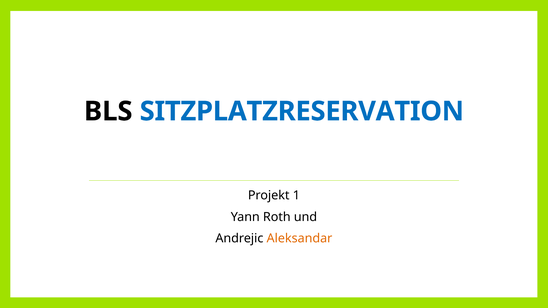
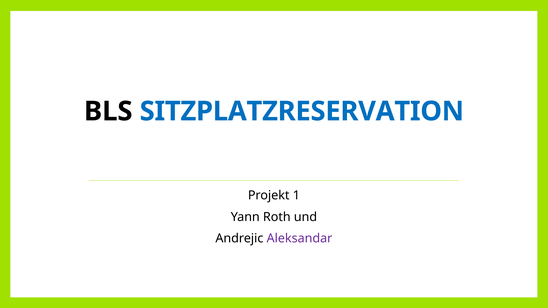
Aleksandar colour: orange -> purple
